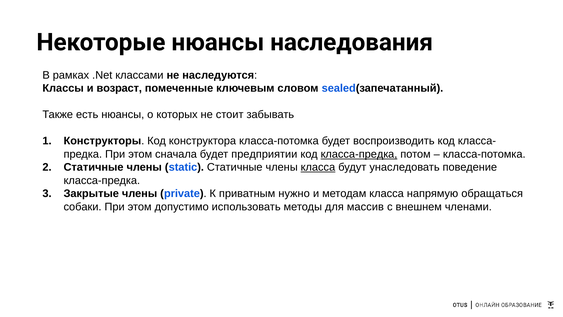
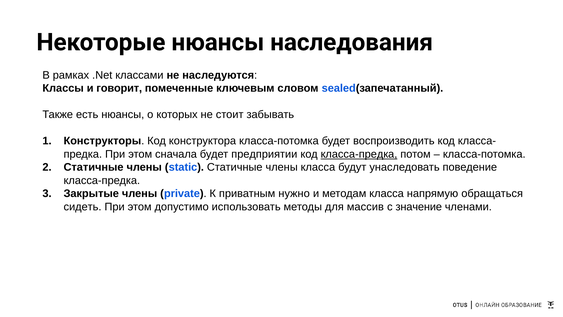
возраст: возраст -> говорит
класса at (318, 167) underline: present -> none
собаки: собаки -> cидеть
внешнем: внешнем -> значение
